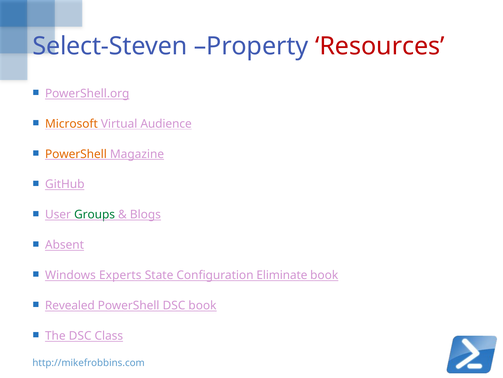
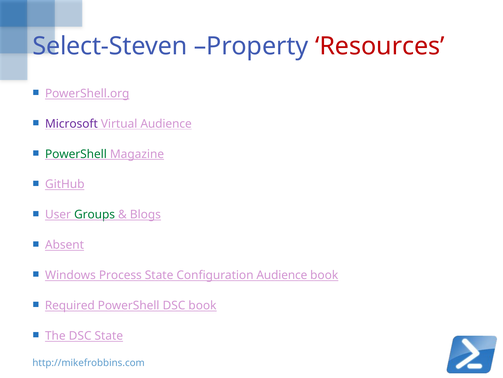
Microsoft colour: orange -> purple
PowerShell at (76, 154) colour: orange -> green
Experts: Experts -> Process
Configuration Eliminate: Eliminate -> Audience
Revealed: Revealed -> Required
DSC Class: Class -> State
